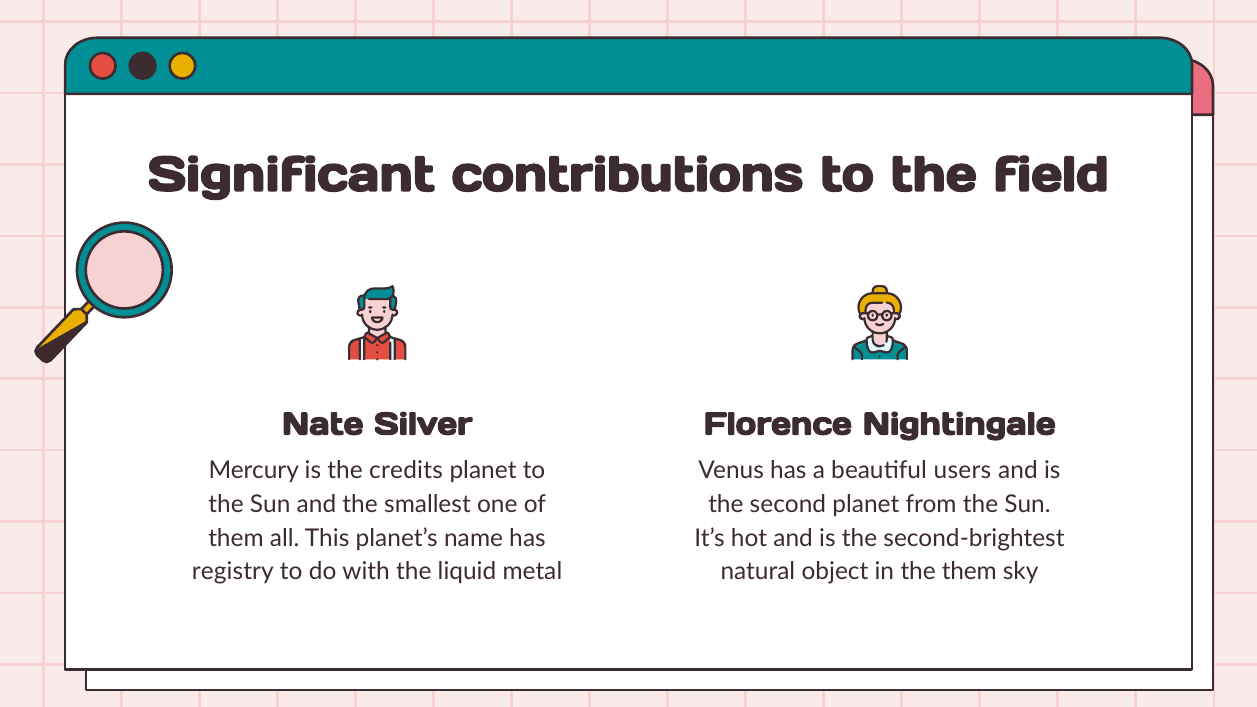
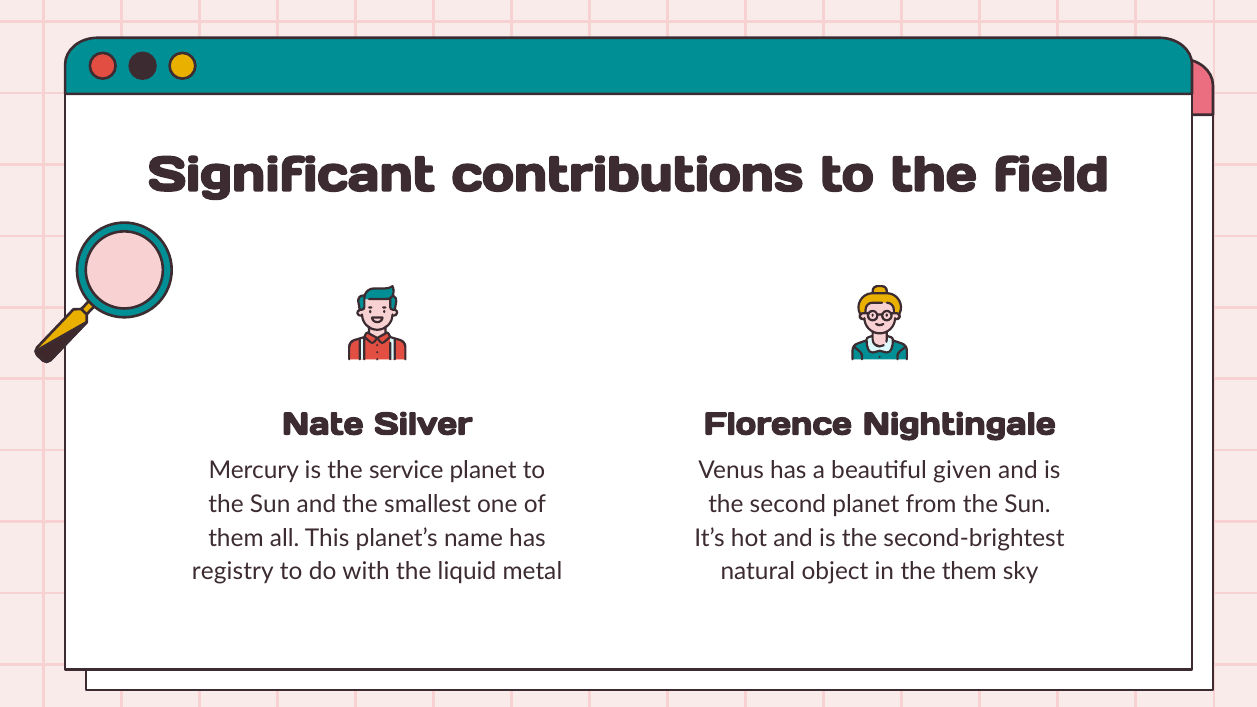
credits: credits -> service
users: users -> given
